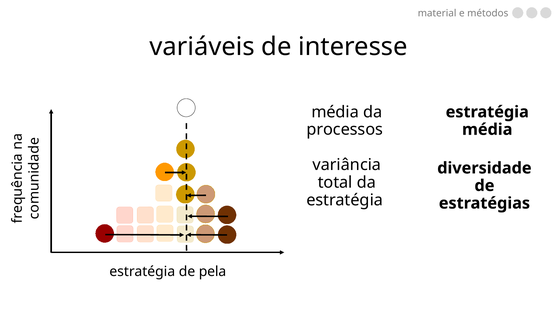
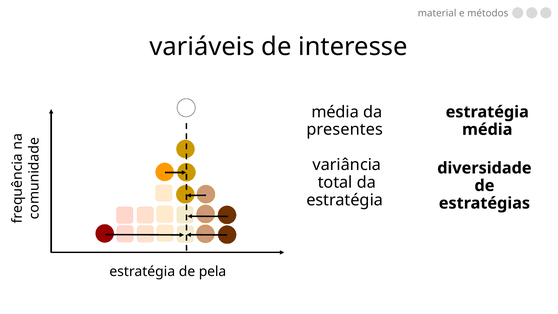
processos: processos -> presentes
